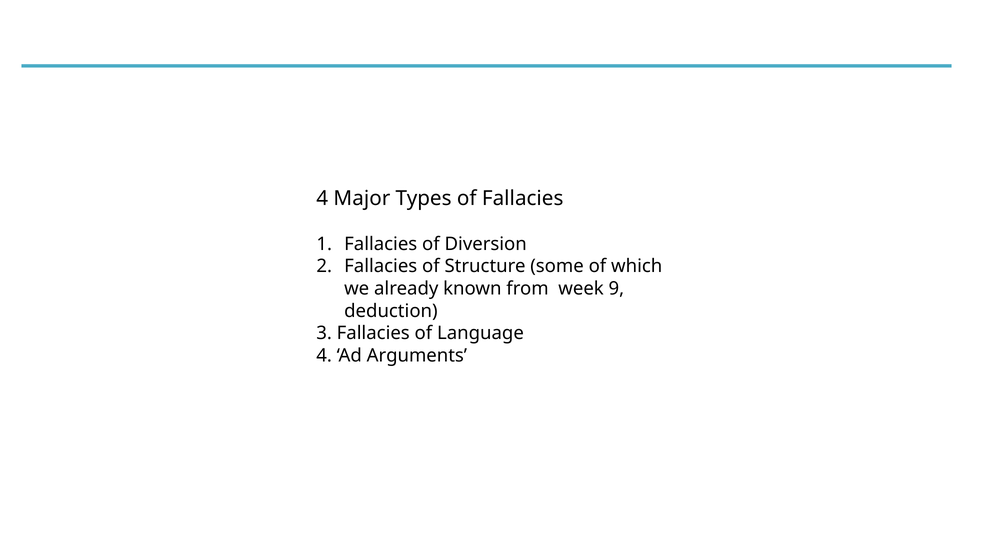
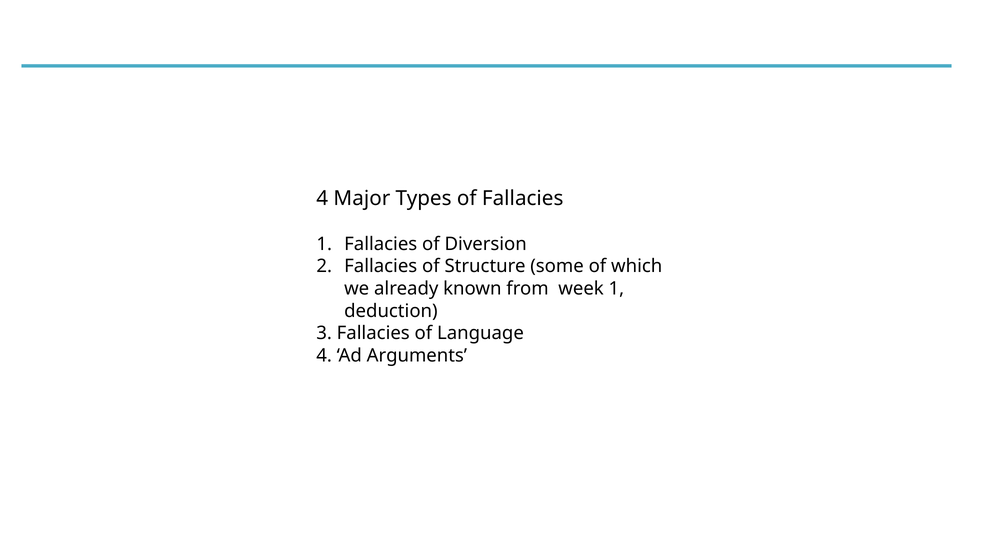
week 9: 9 -> 1
